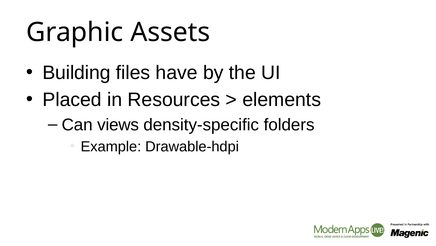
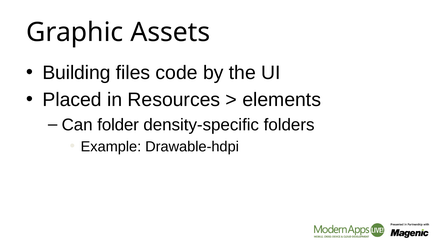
have: have -> code
views: views -> folder
